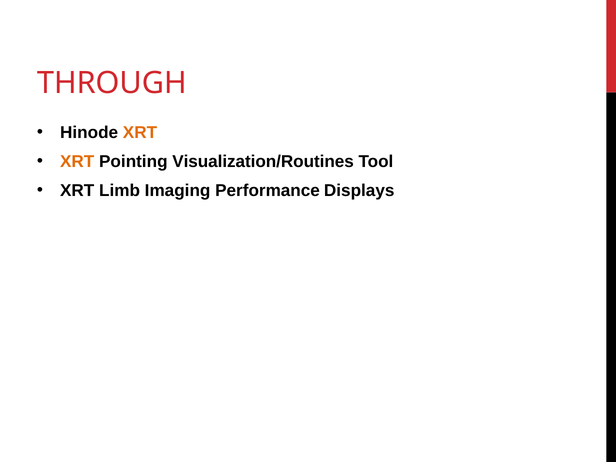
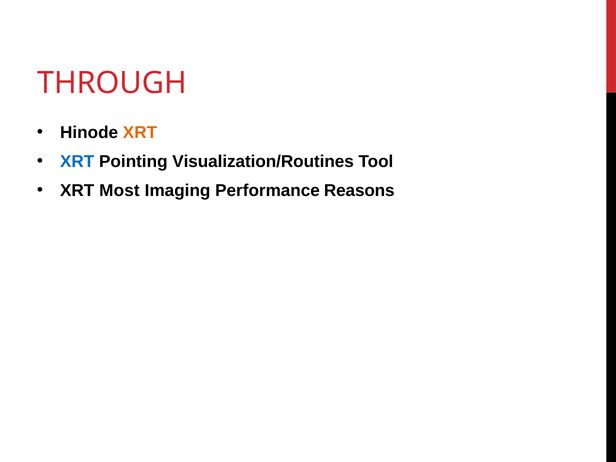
XRT at (77, 162) colour: orange -> blue
Limb: Limb -> Most
Displays: Displays -> Reasons
